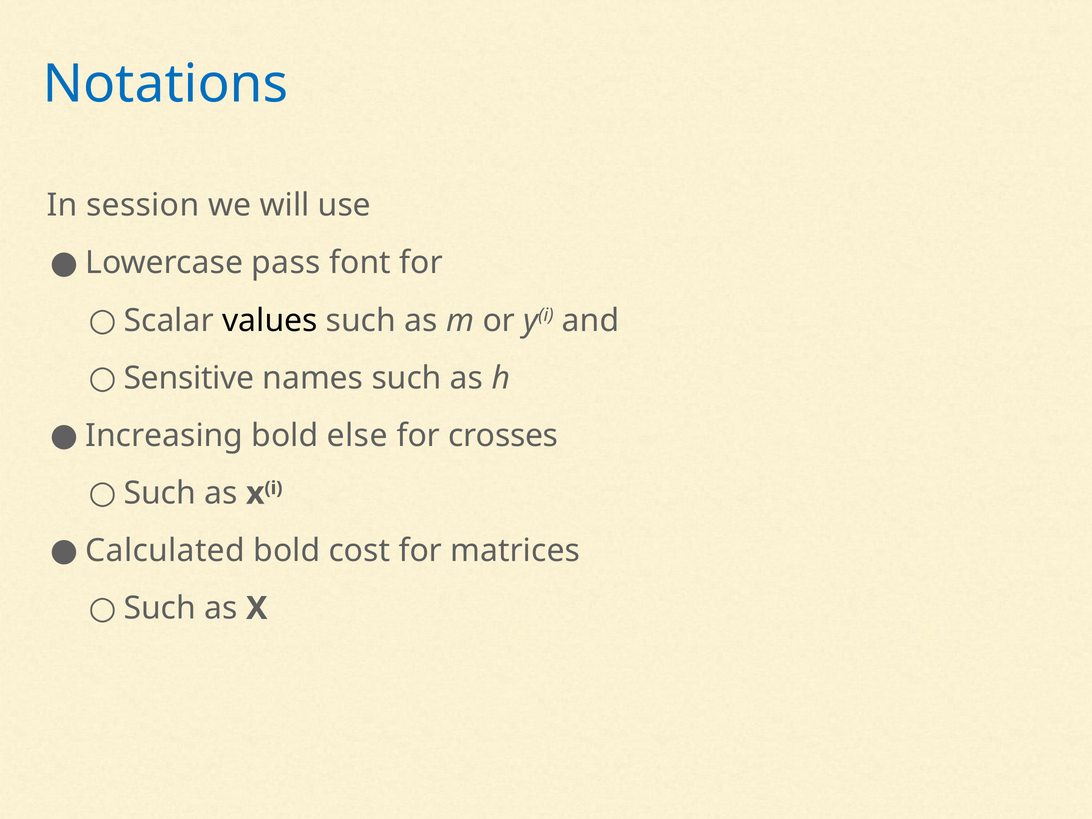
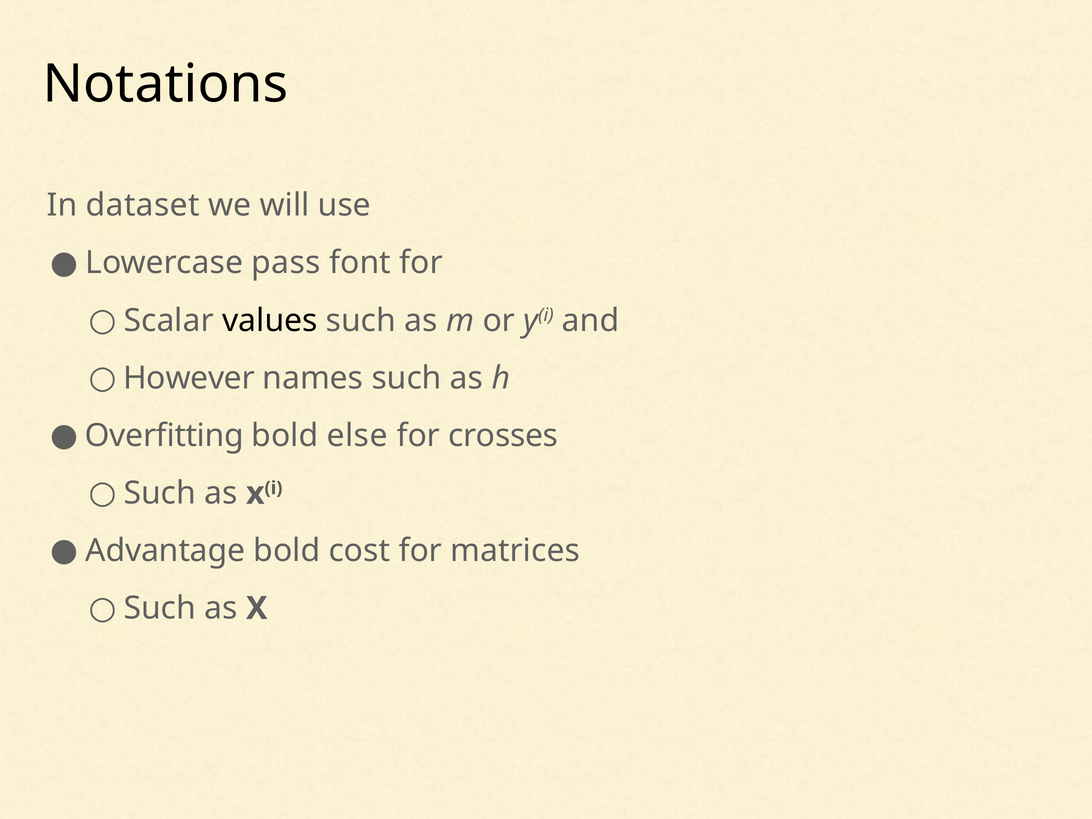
Notations colour: blue -> black
session: session -> dataset
Sensitive: Sensitive -> However
Increasing: Increasing -> Overfitting
Calculated: Calculated -> Advantage
